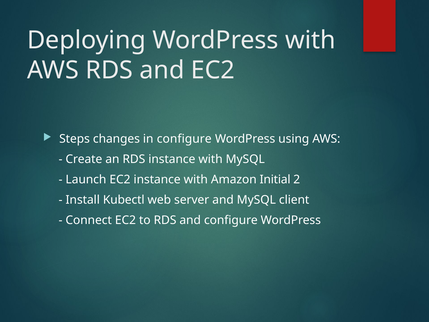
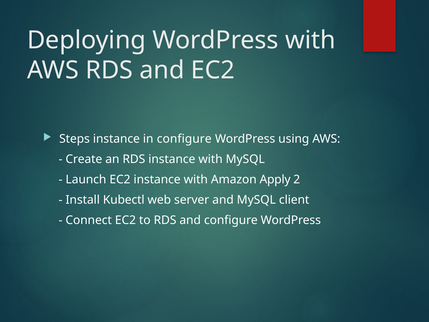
Steps changes: changes -> instance
Initial: Initial -> Apply
